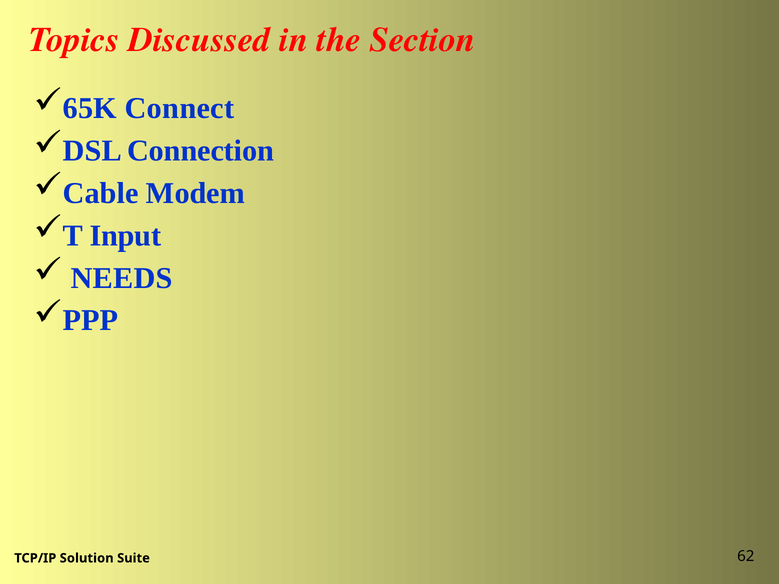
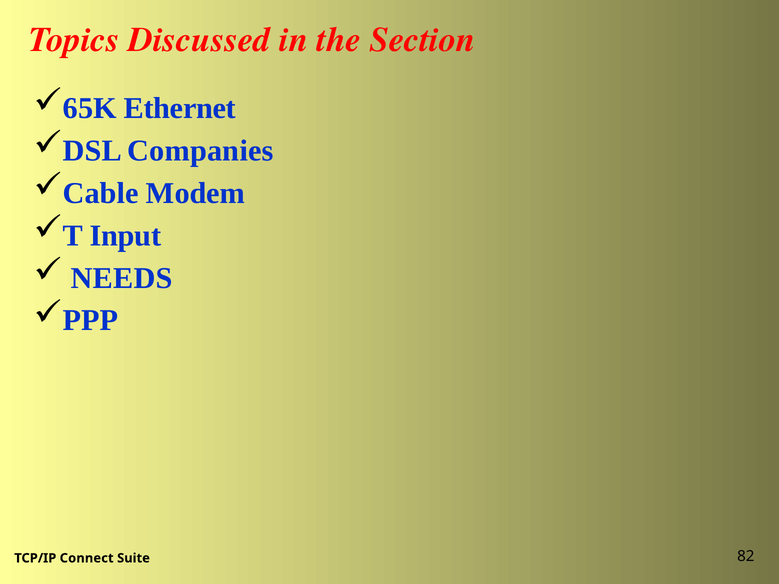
Connect: Connect -> Ethernet
Connection: Connection -> Companies
Solution: Solution -> Connect
62: 62 -> 82
